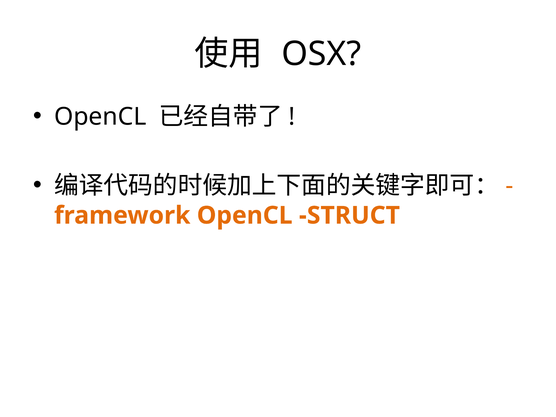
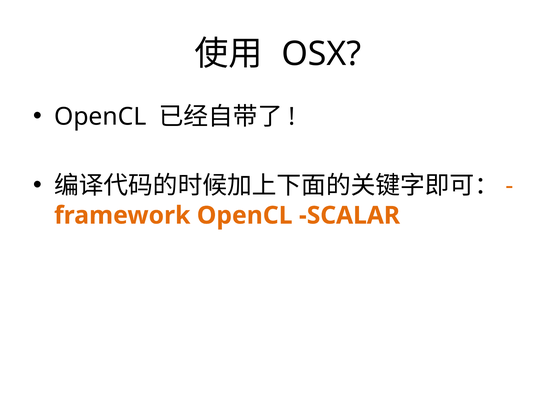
STRUCT: STRUCT -> SCALAR
